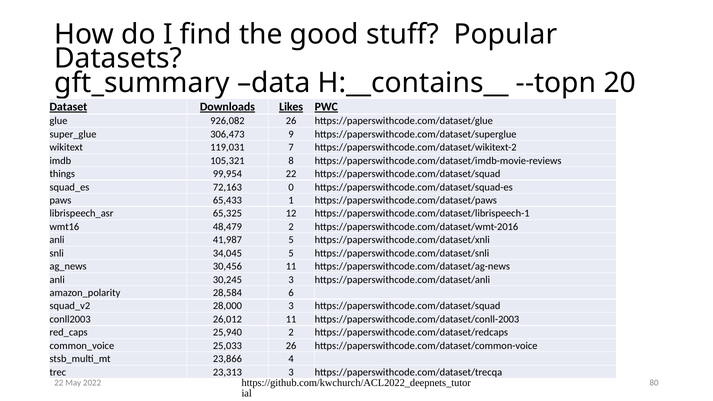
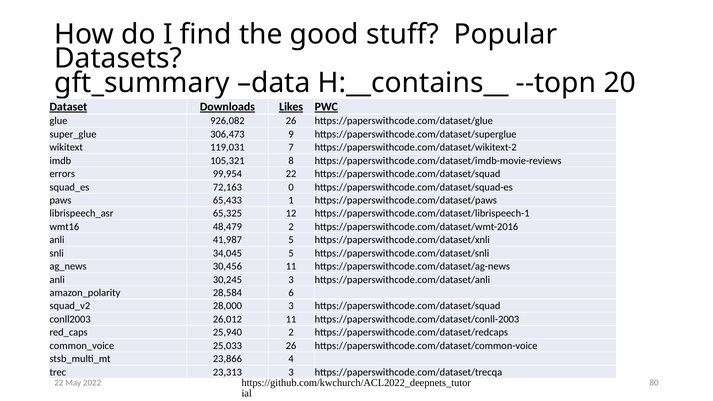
things: things -> errors
